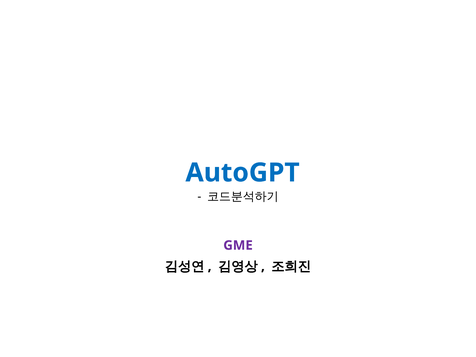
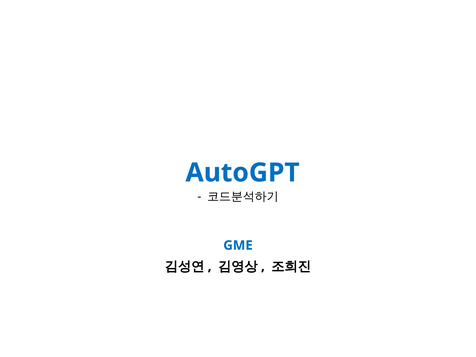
GME colour: purple -> blue
